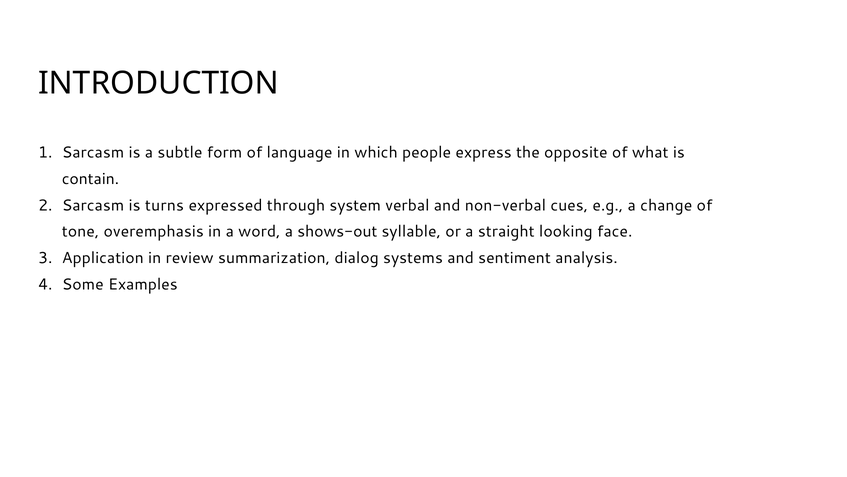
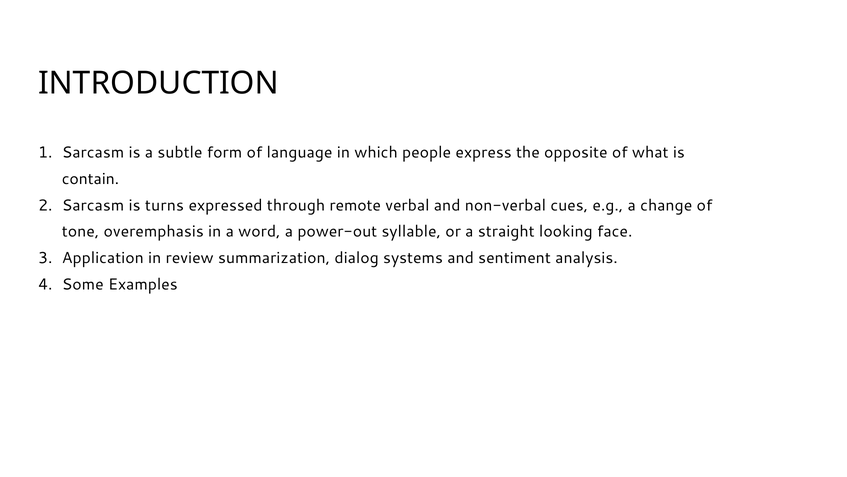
system: system -> remote
shows-out: shows-out -> power-out
